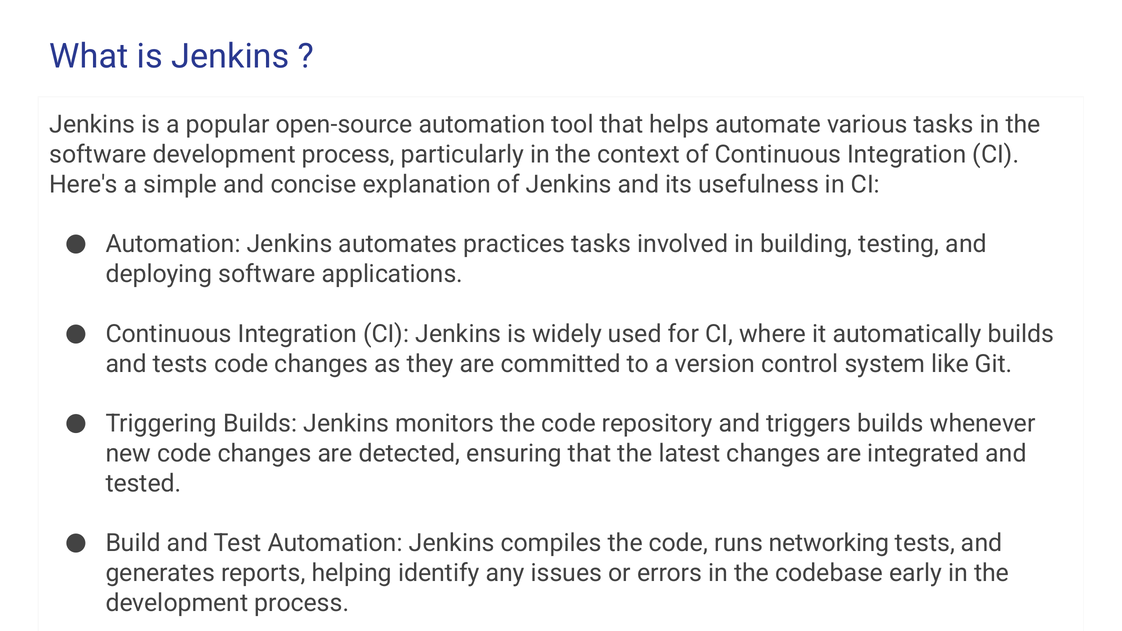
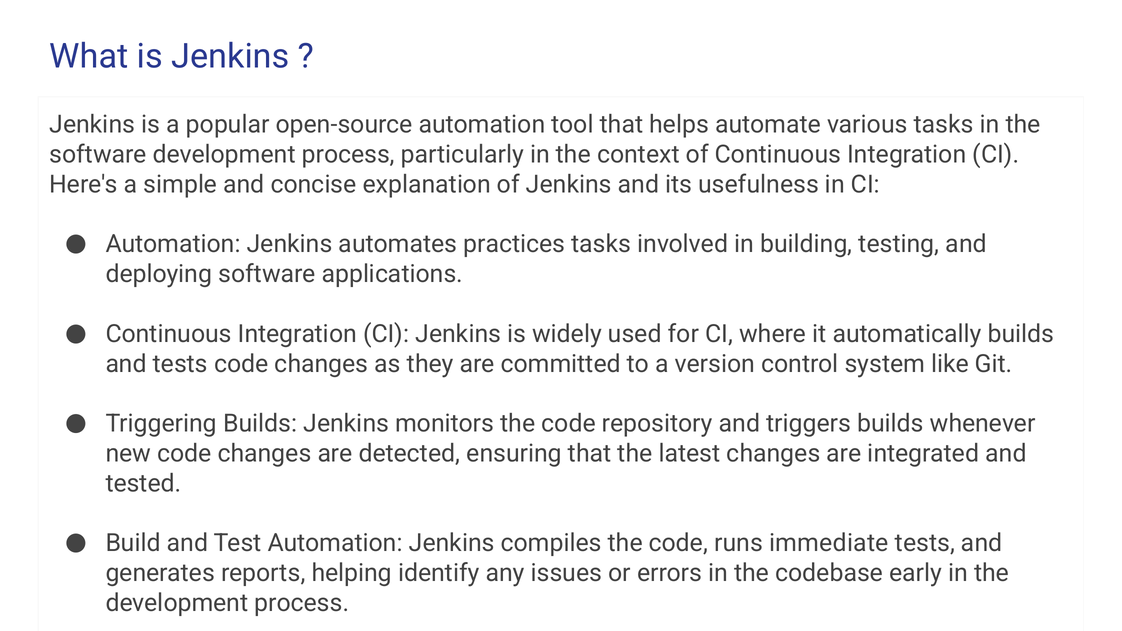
networking: networking -> immediate
